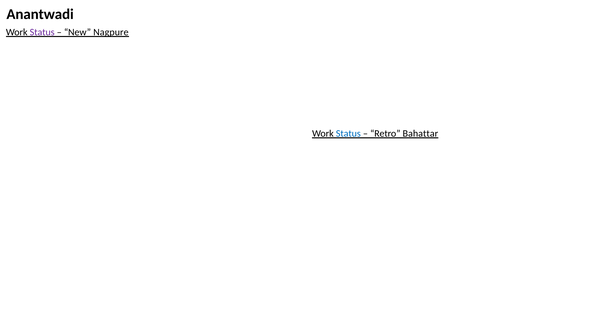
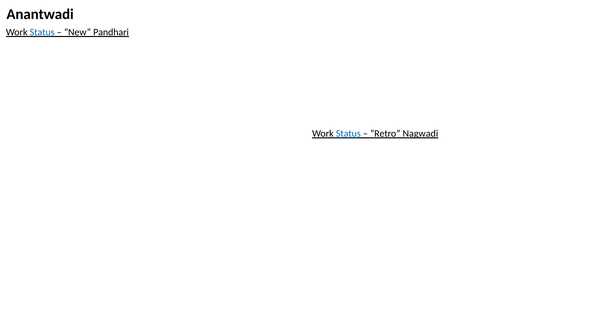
Status at (42, 32) colour: purple -> blue
Nagpure: Nagpure -> Pandhari
Bahattar: Bahattar -> Nagwadi
